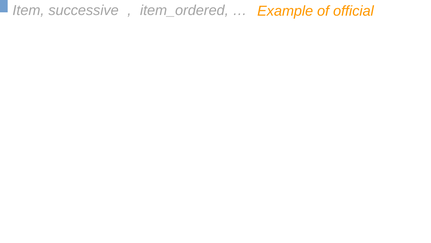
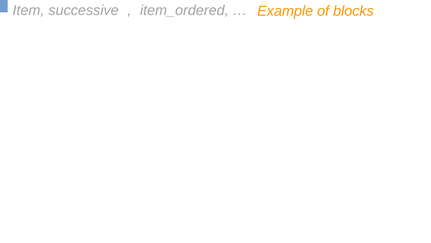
official: official -> blocks
